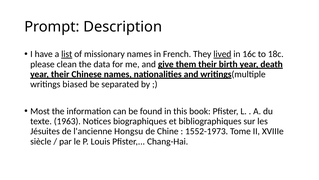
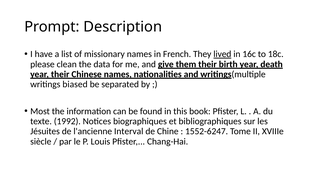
list underline: present -> none
1963: 1963 -> 1992
Hongsu: Hongsu -> Interval
1552-1973: 1552-1973 -> 1552-6247
